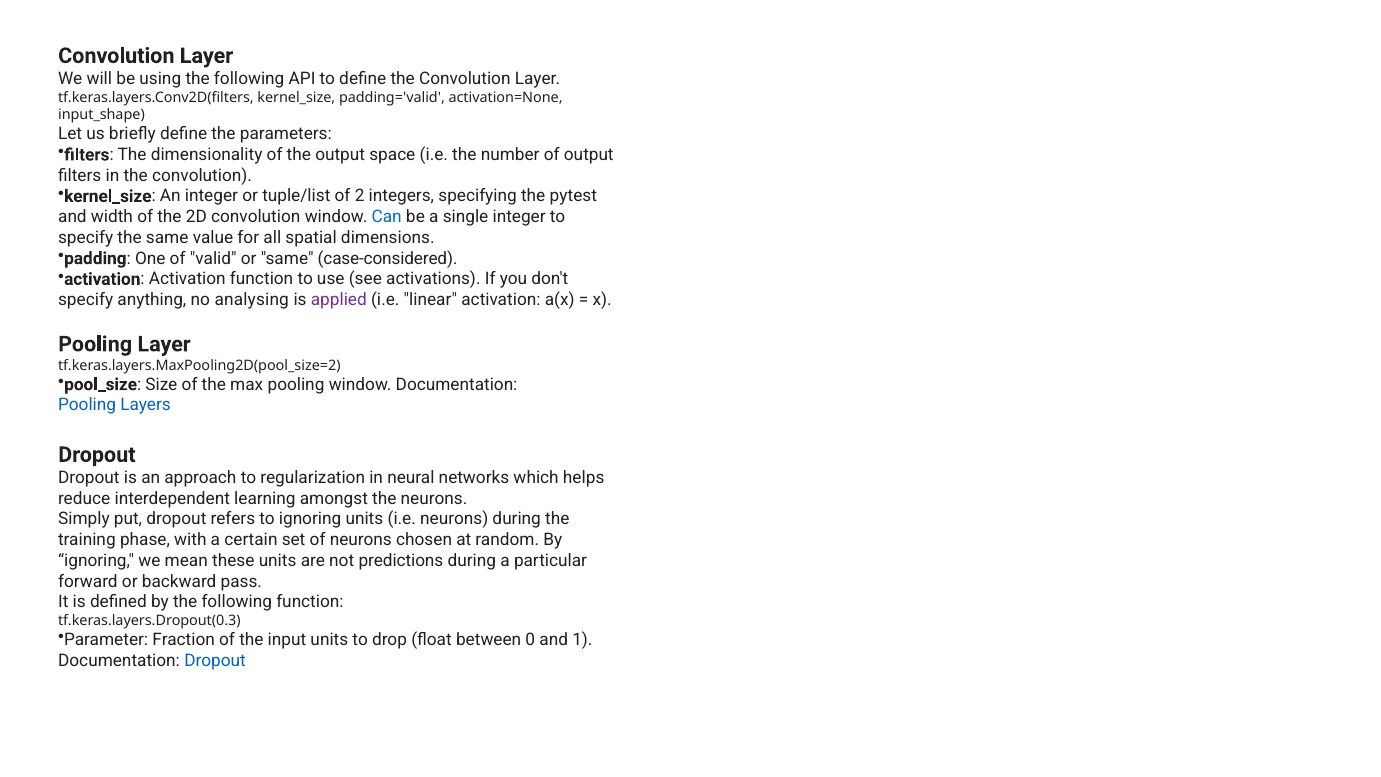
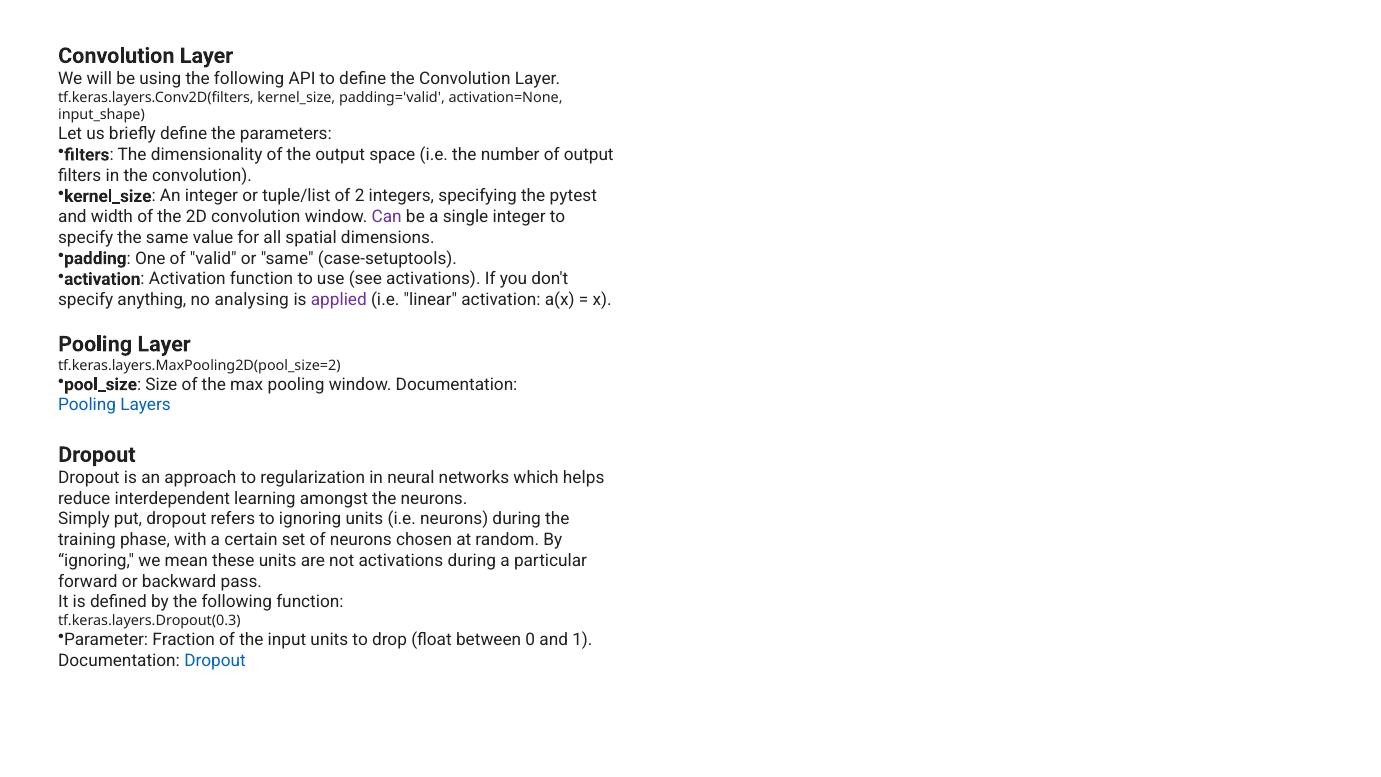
Can colour: blue -> purple
case-considered: case-considered -> case-setuptools
not predictions: predictions -> activations
